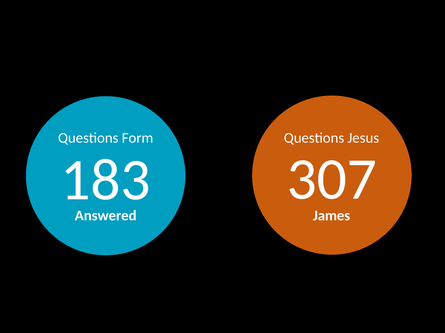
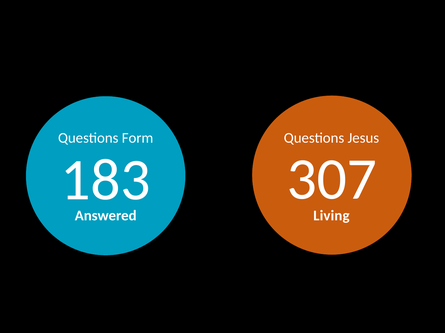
James: James -> Living
